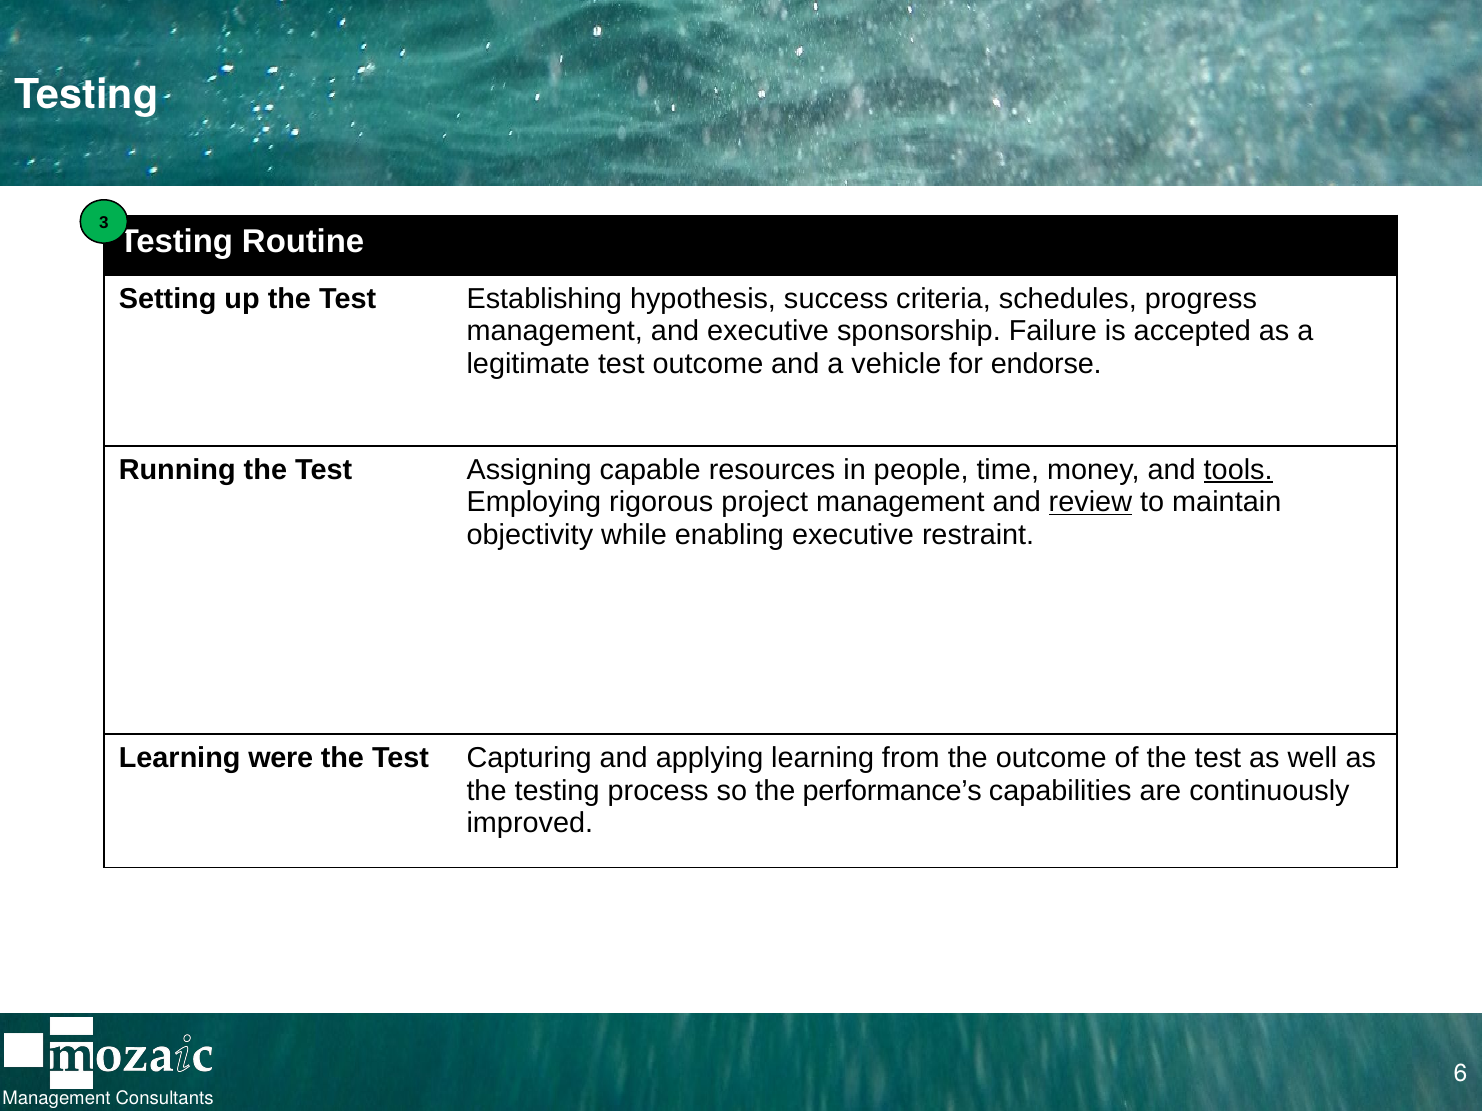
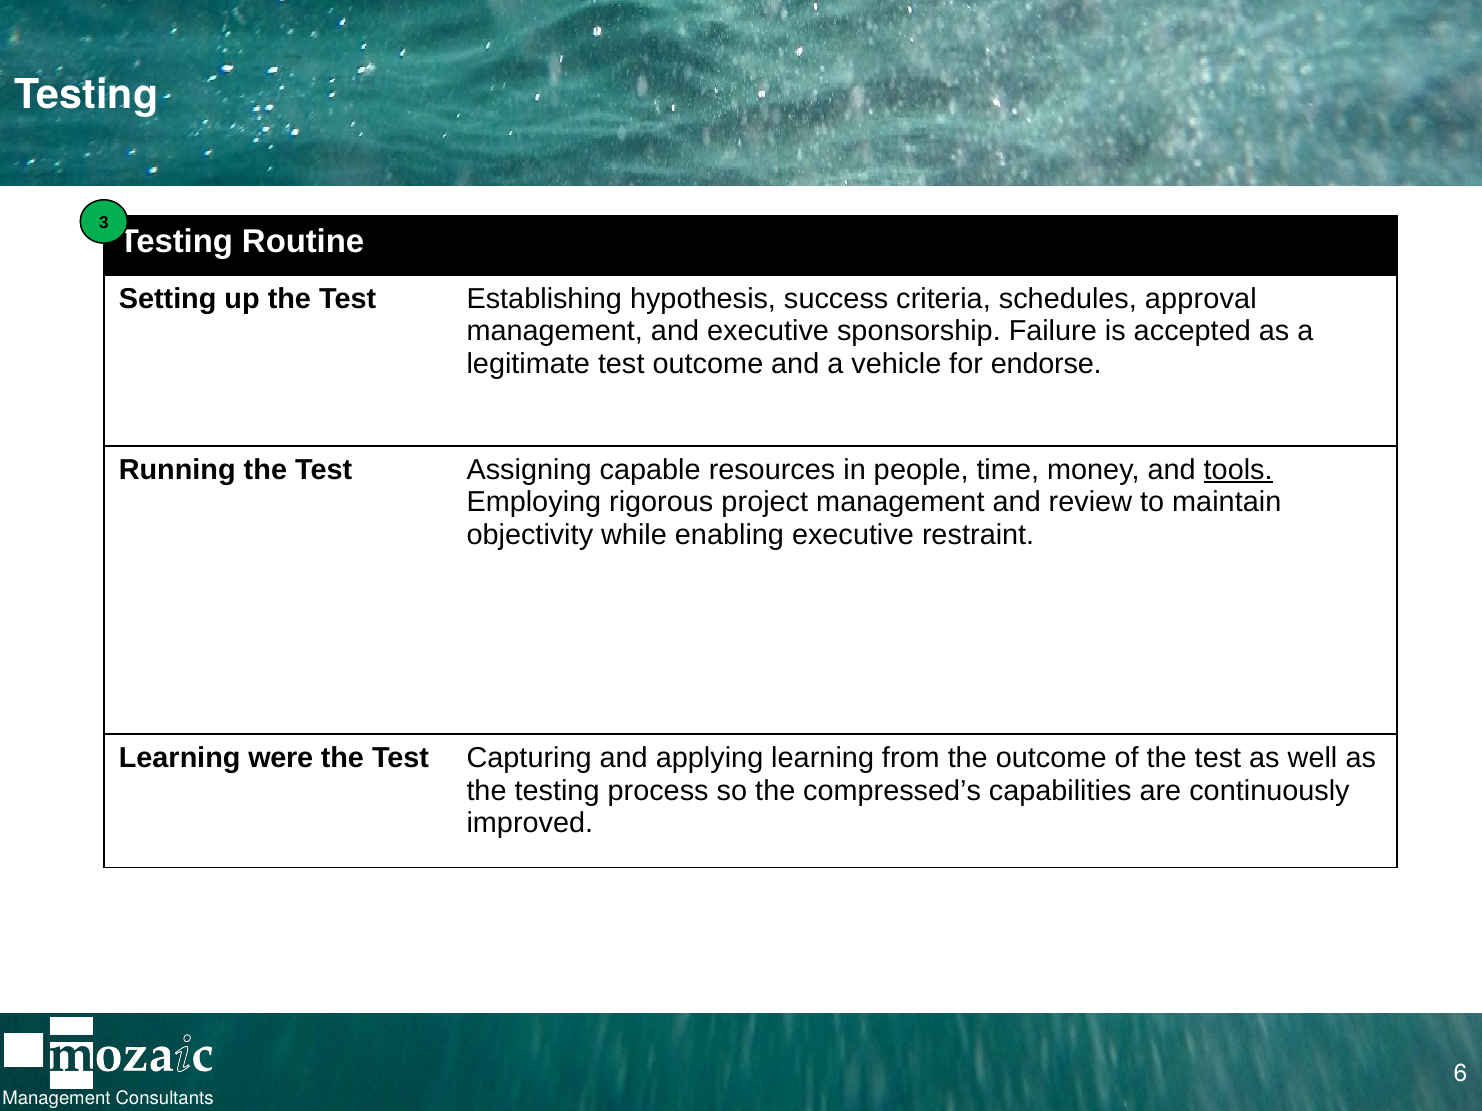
progress: progress -> approval
review underline: present -> none
performance’s: performance’s -> compressed’s
